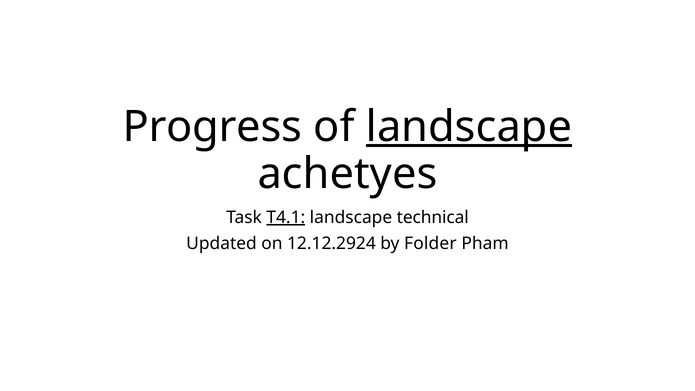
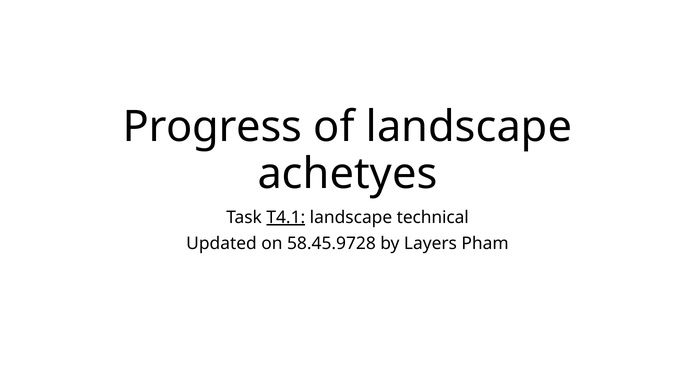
landscape at (469, 127) underline: present -> none
12.12.2924: 12.12.2924 -> 58.45.9728
Folder: Folder -> Layers
